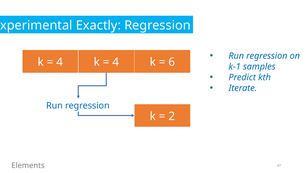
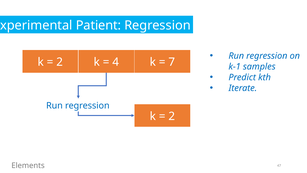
Exactly: Exactly -> Patient
4 at (60, 62): 4 -> 2
6: 6 -> 7
